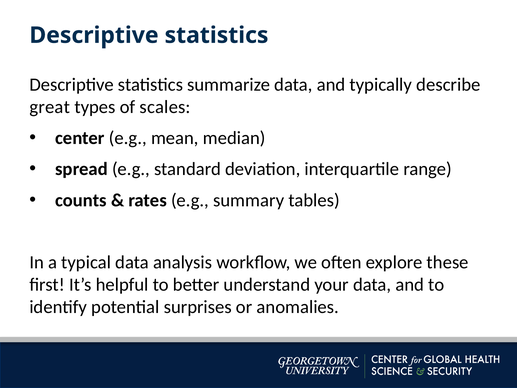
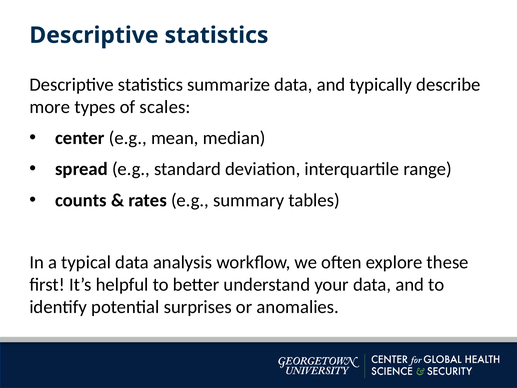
great: great -> more
